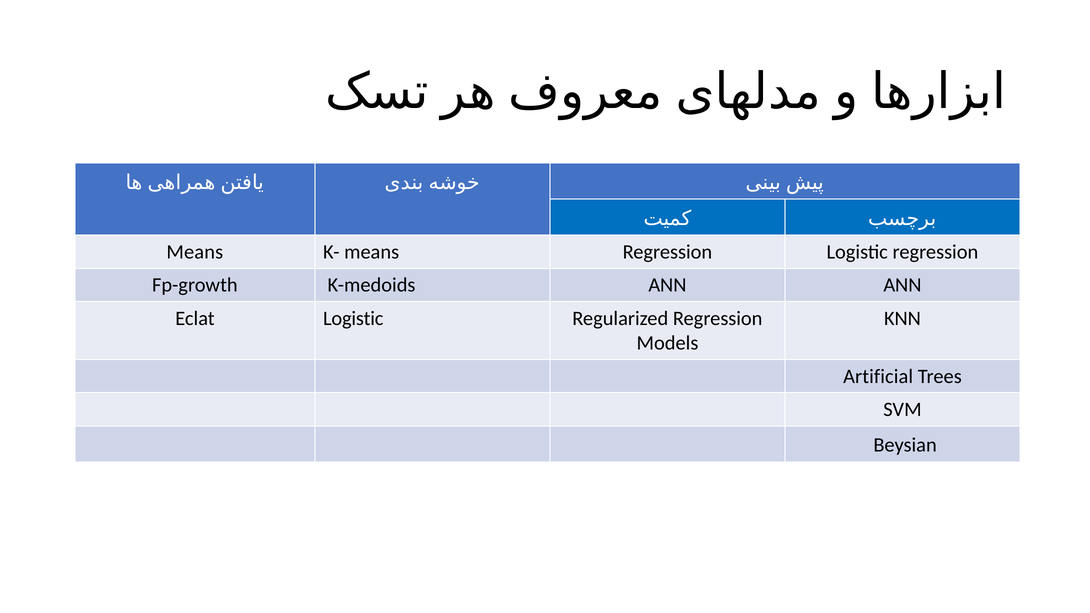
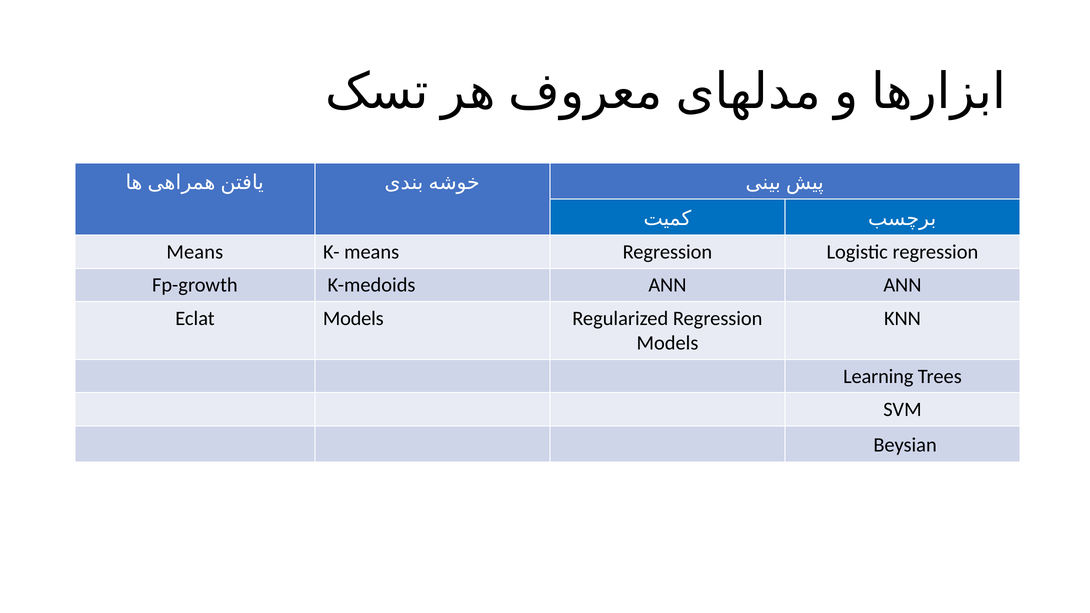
Eclat Logistic: Logistic -> Models
Artificial: Artificial -> Learning
